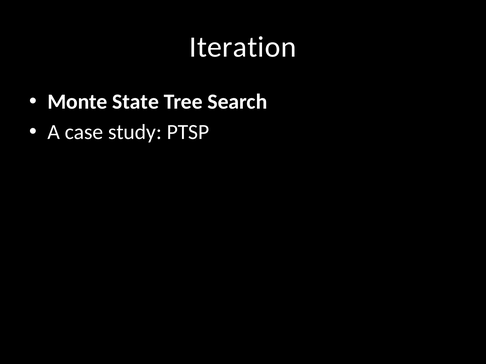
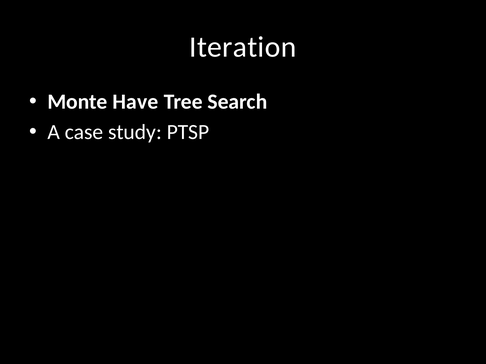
State: State -> Have
